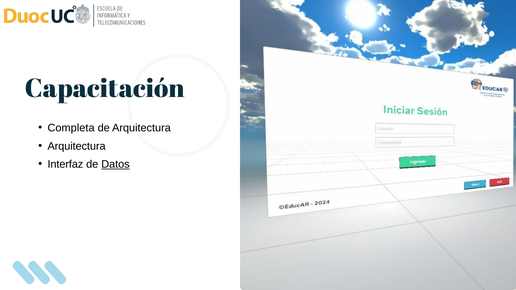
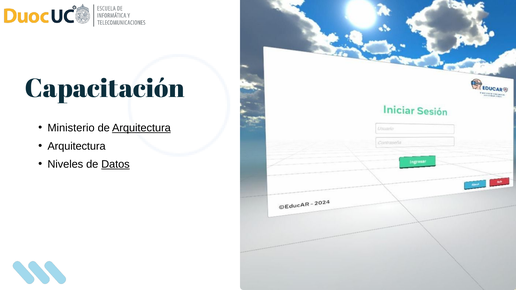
Completa: Completa -> Ministerio
Arquitectura at (141, 128) underline: none -> present
Interfaz: Interfaz -> Niveles
